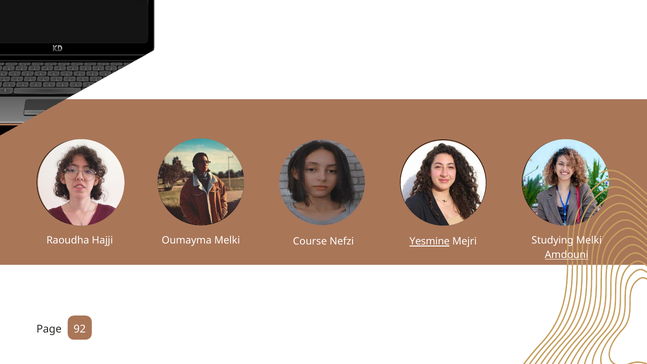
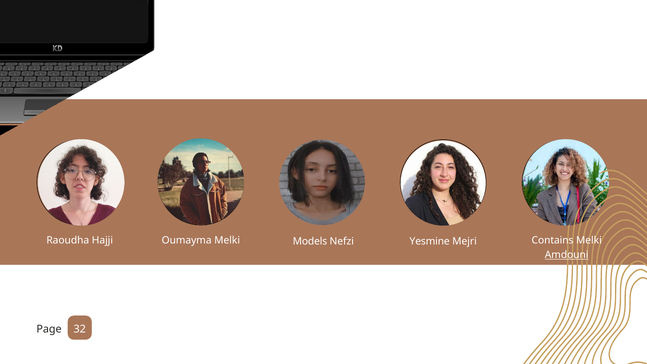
Course: Course -> Models
Yesmine underline: present -> none
Studying: Studying -> Contains
92: 92 -> 32
